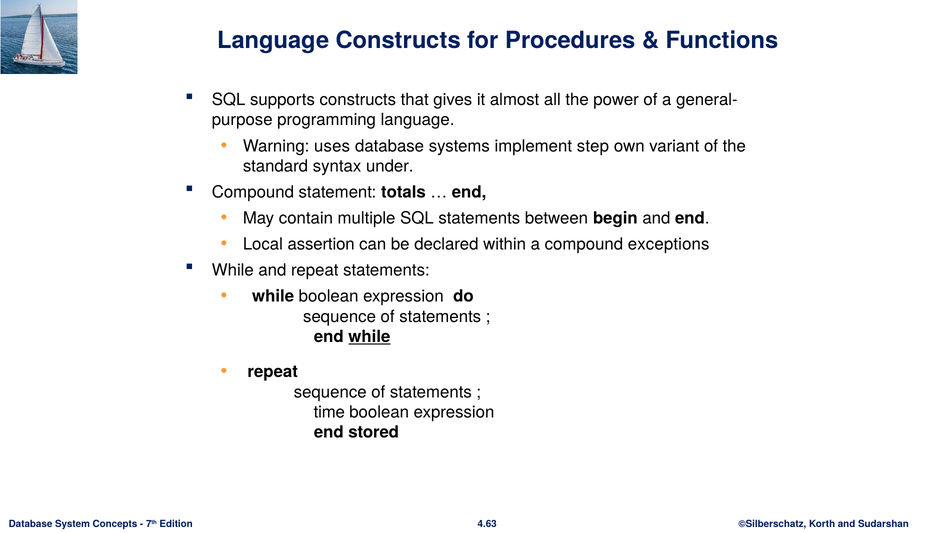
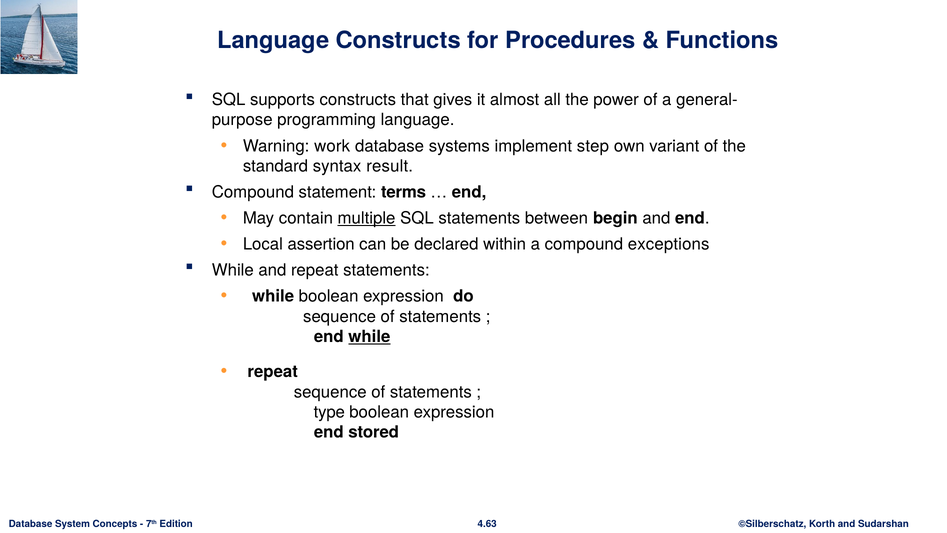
uses: uses -> work
under: under -> result
totals: totals -> terms
multiple underline: none -> present
time: time -> type
